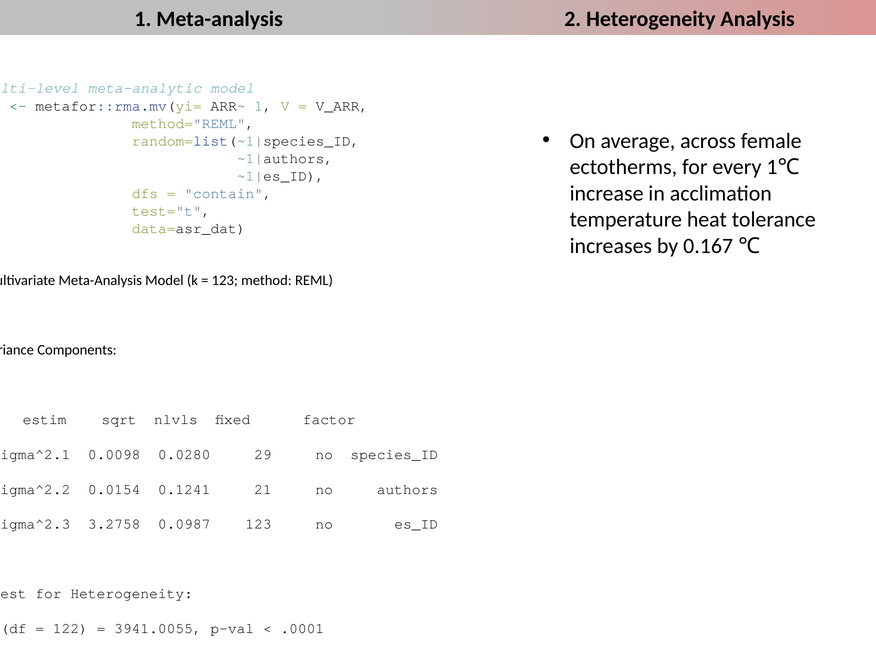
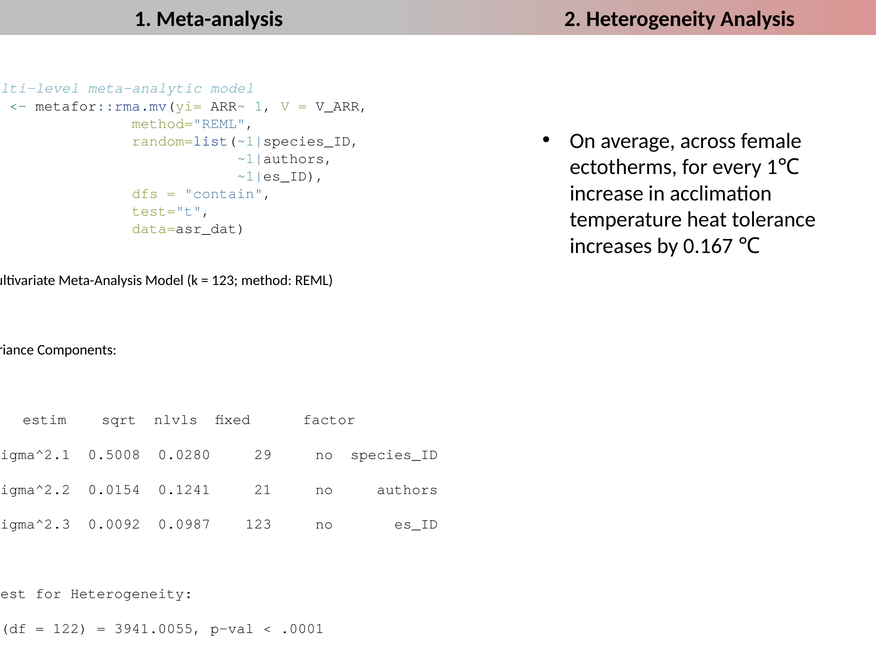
0.0098: 0.0098 -> 0.5008
3.2758: 3.2758 -> 0.0092
